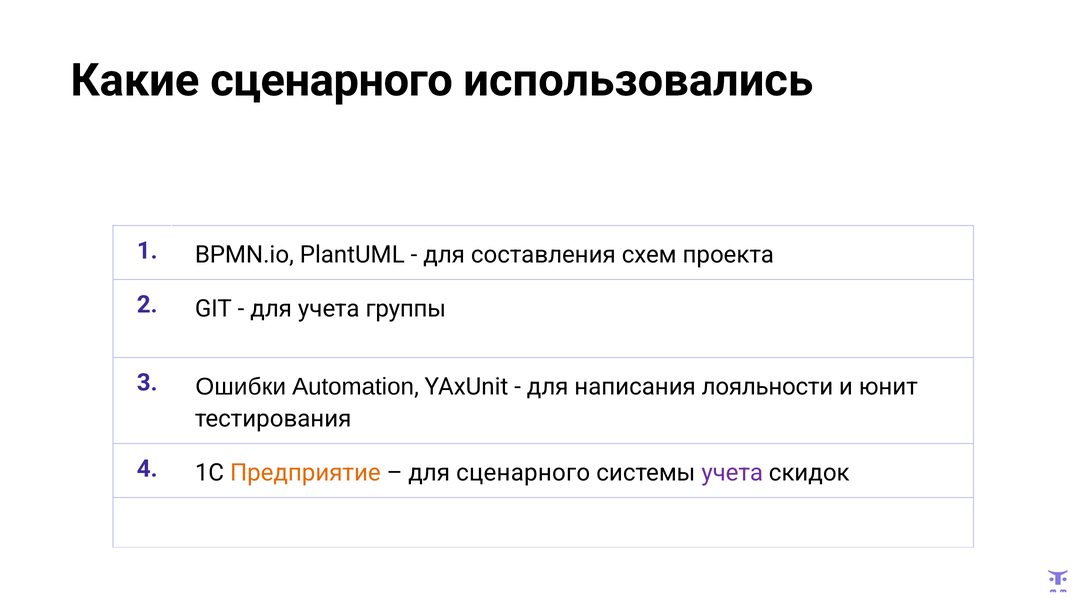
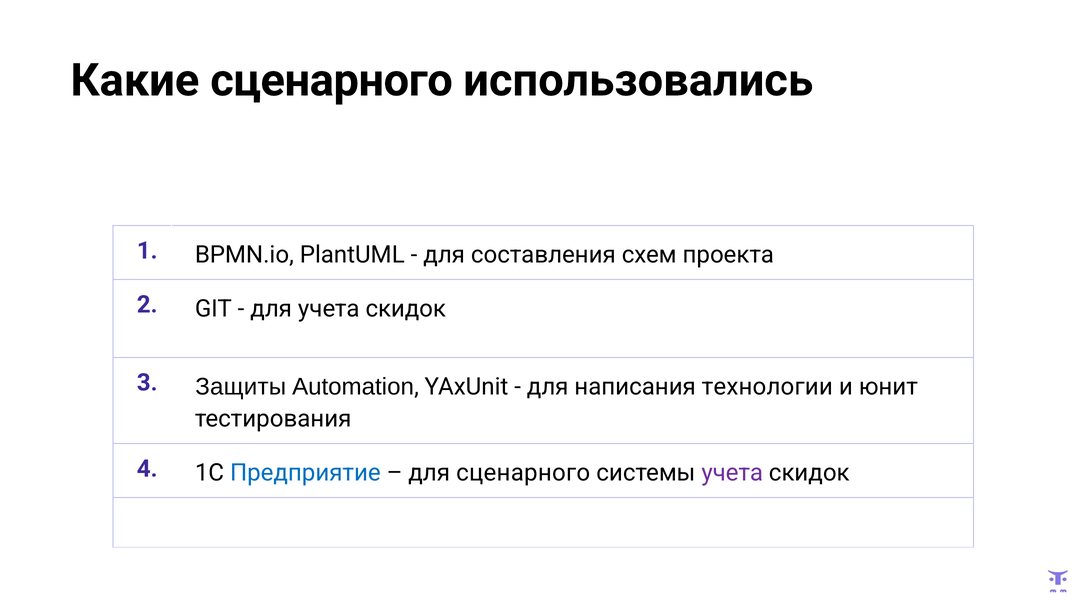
для учета группы: группы -> скидок
Ошибки: Ошибки -> Защиты
лояльности: лояльности -> технологии
Предприятие colour: orange -> blue
